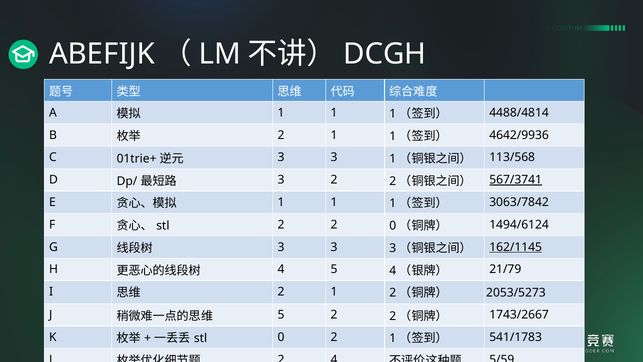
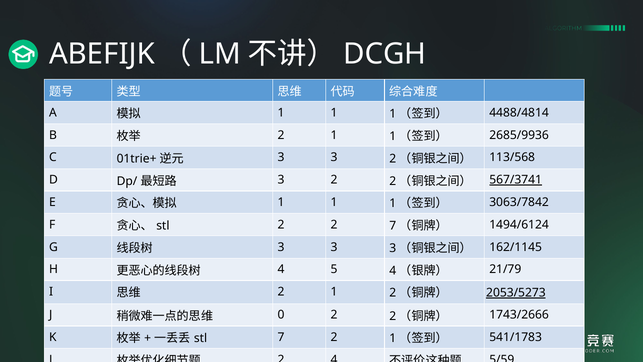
4642/9936: 4642/9936 -> 2685/9936
3 3 1: 1 -> 2
2 0: 0 -> 7
162/1145 underline: present -> none
2053/5273 underline: none -> present
5 at (281, 315): 5 -> 0
1743/2667: 1743/2667 -> 1743/2666
0 at (281, 337): 0 -> 7
